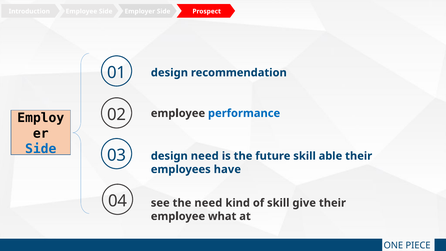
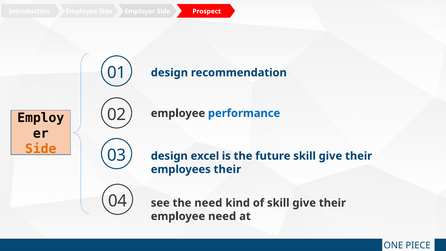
Side at (41, 149) colour: blue -> orange
design need: need -> excel
future skill able: able -> give
employees have: have -> their
employee what: what -> need
